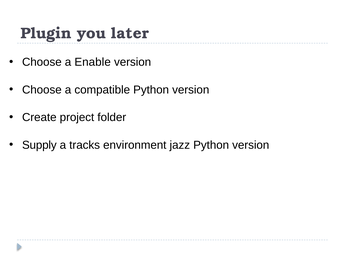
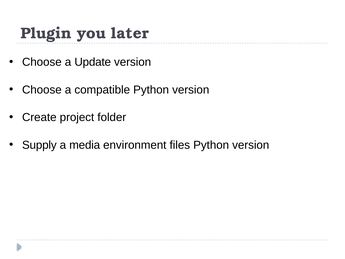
Enable: Enable -> Update
tracks: tracks -> media
jazz: jazz -> files
